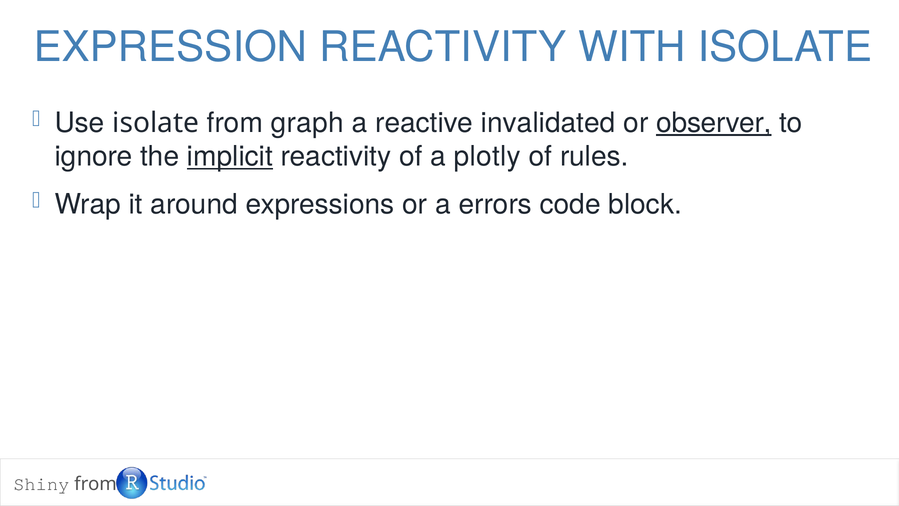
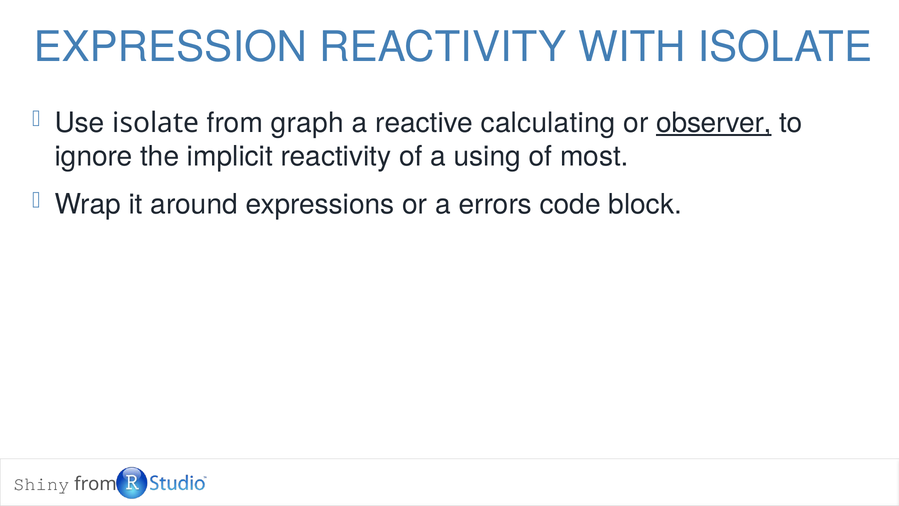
invalidated: invalidated -> calculating
implicit underline: present -> none
plotly: plotly -> using
rules: rules -> most
